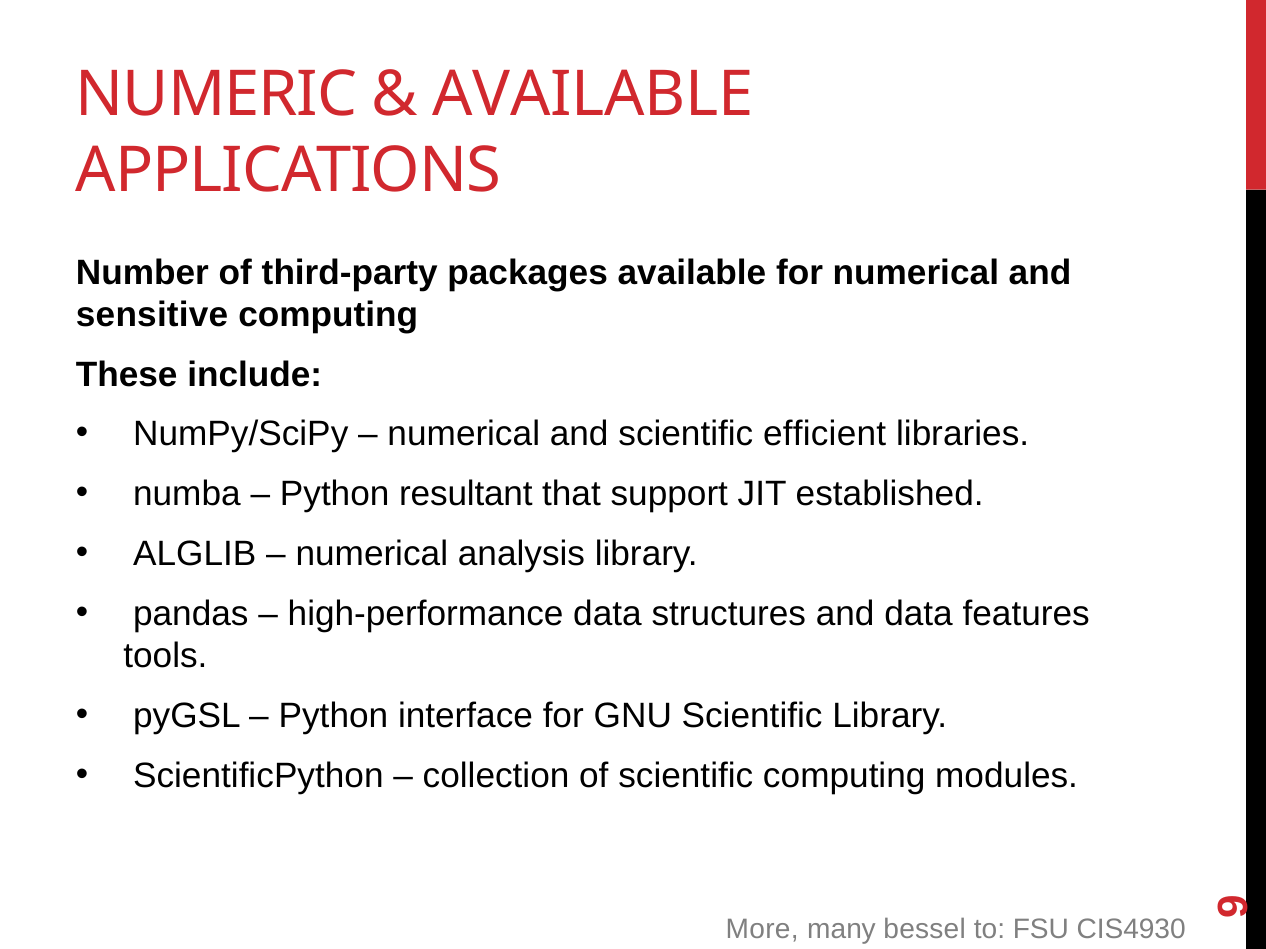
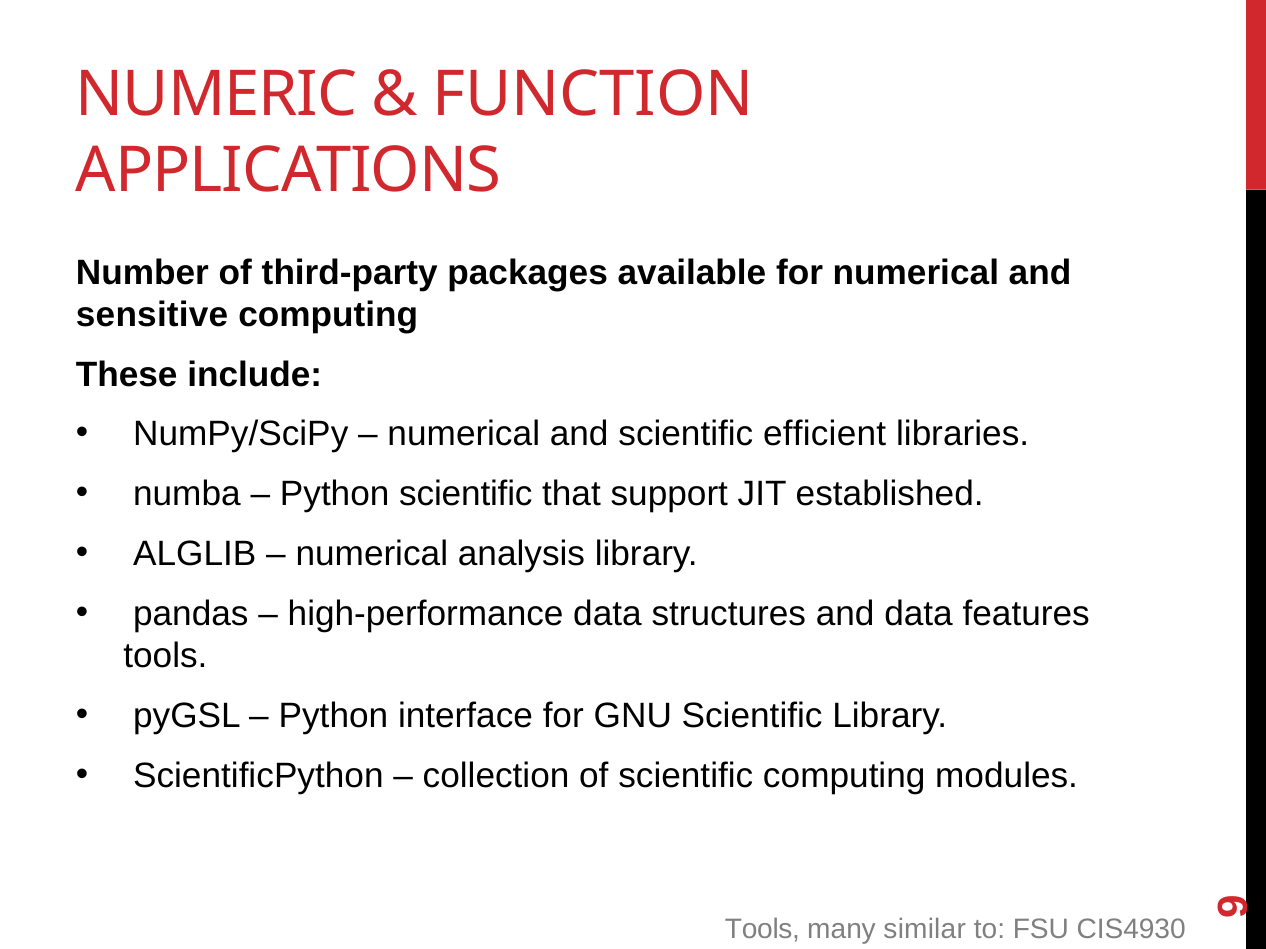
AVAILABLE at (593, 95): AVAILABLE -> FUNCTION
Python resultant: resultant -> scientific
More at (762, 930): More -> Tools
bessel: bessel -> similar
